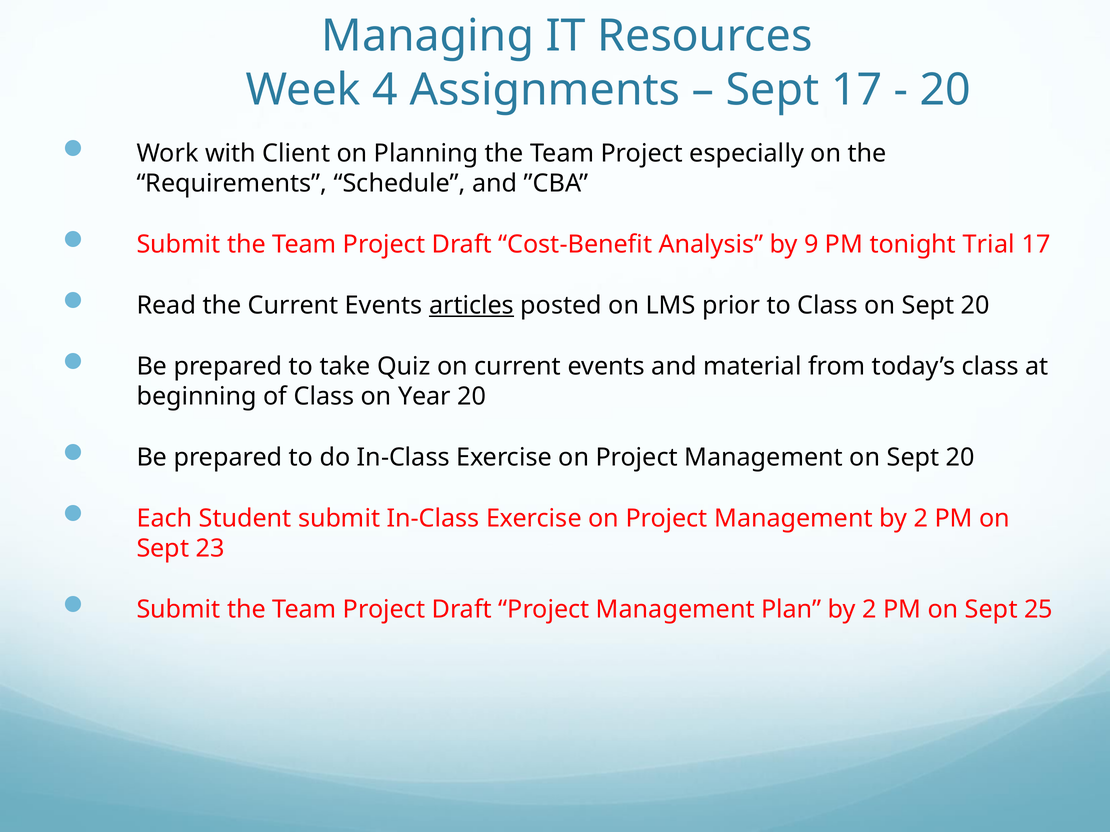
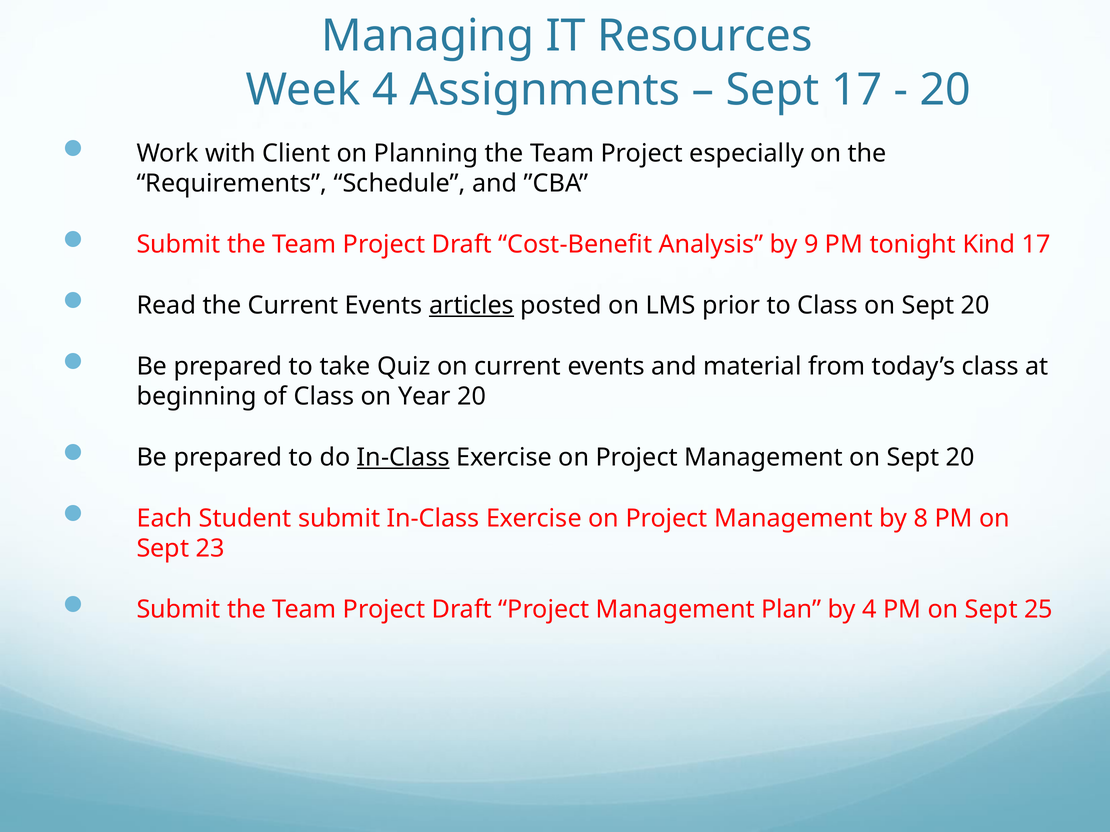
Trial: Trial -> Kind
In-Class at (403, 458) underline: none -> present
Management by 2: 2 -> 8
Plan by 2: 2 -> 4
